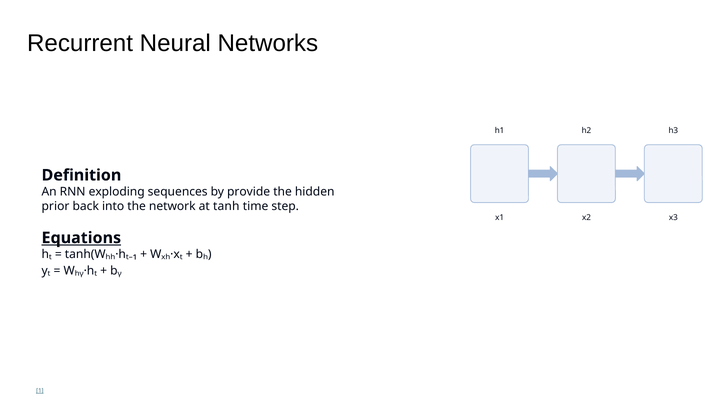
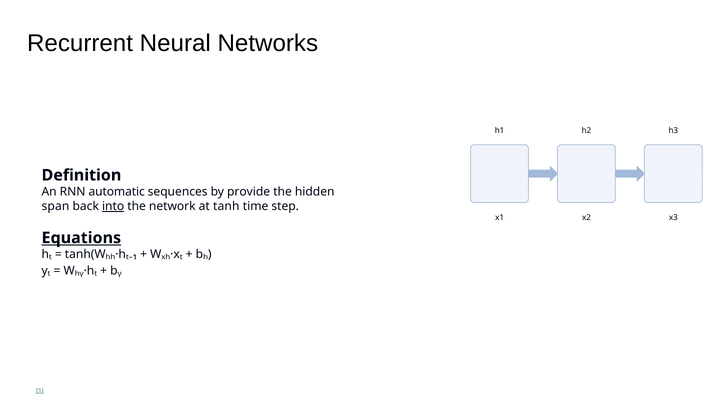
exploding: exploding -> automatic
prior: prior -> span
into underline: none -> present
